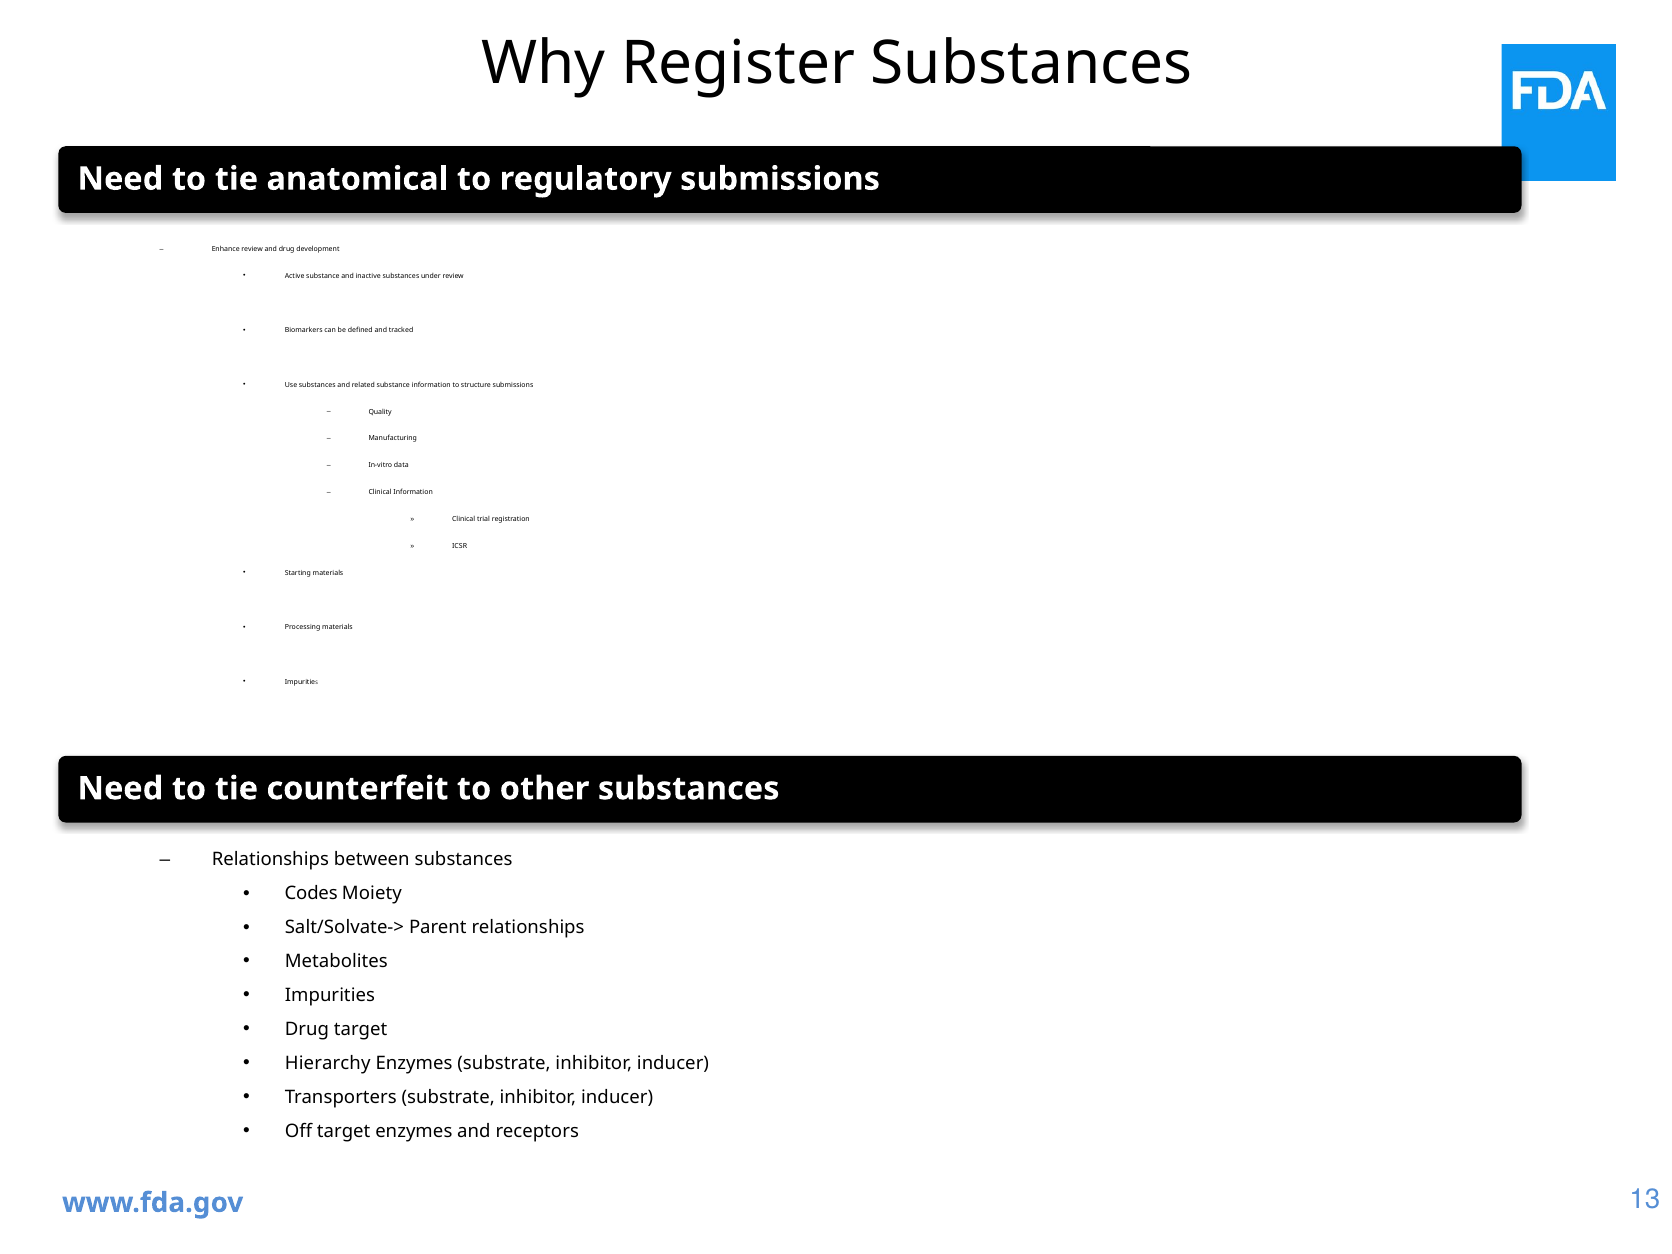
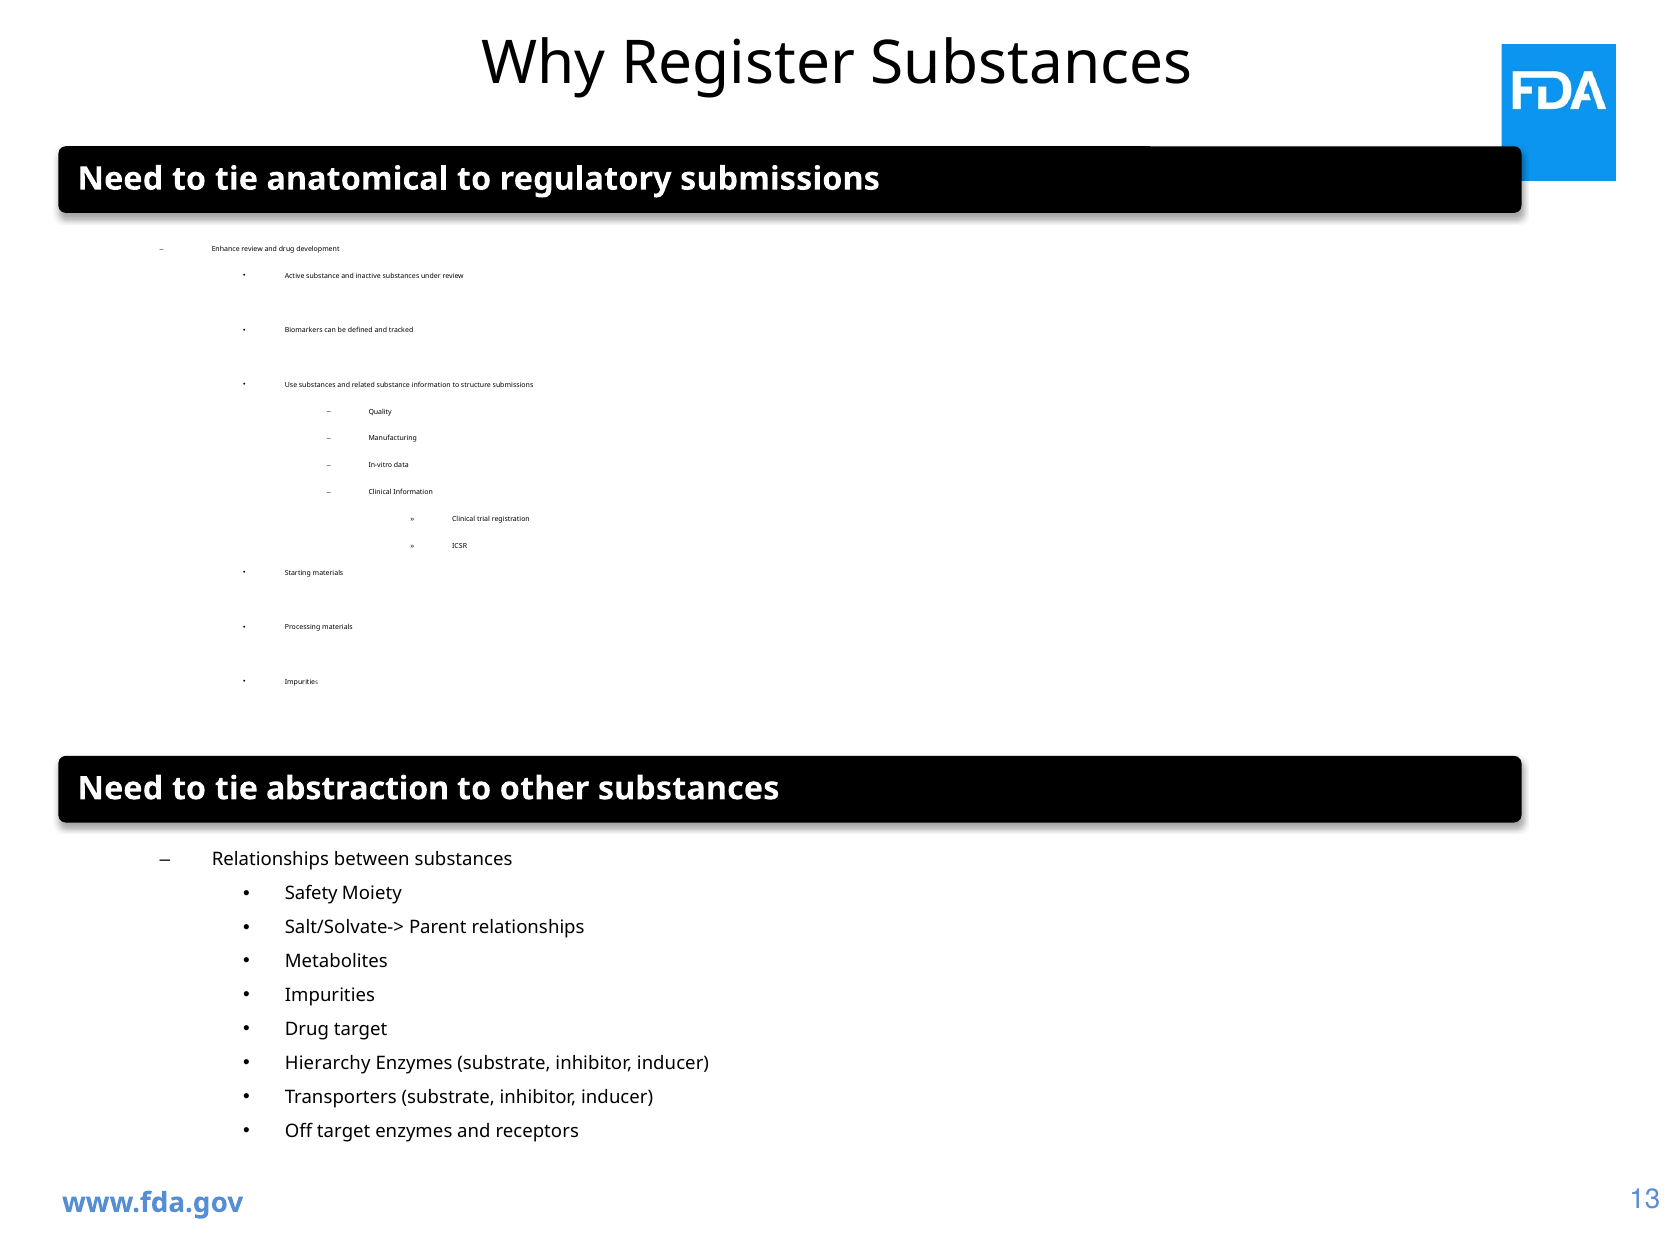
counterfeit: counterfeit -> abstraction
Codes: Codes -> Safety
